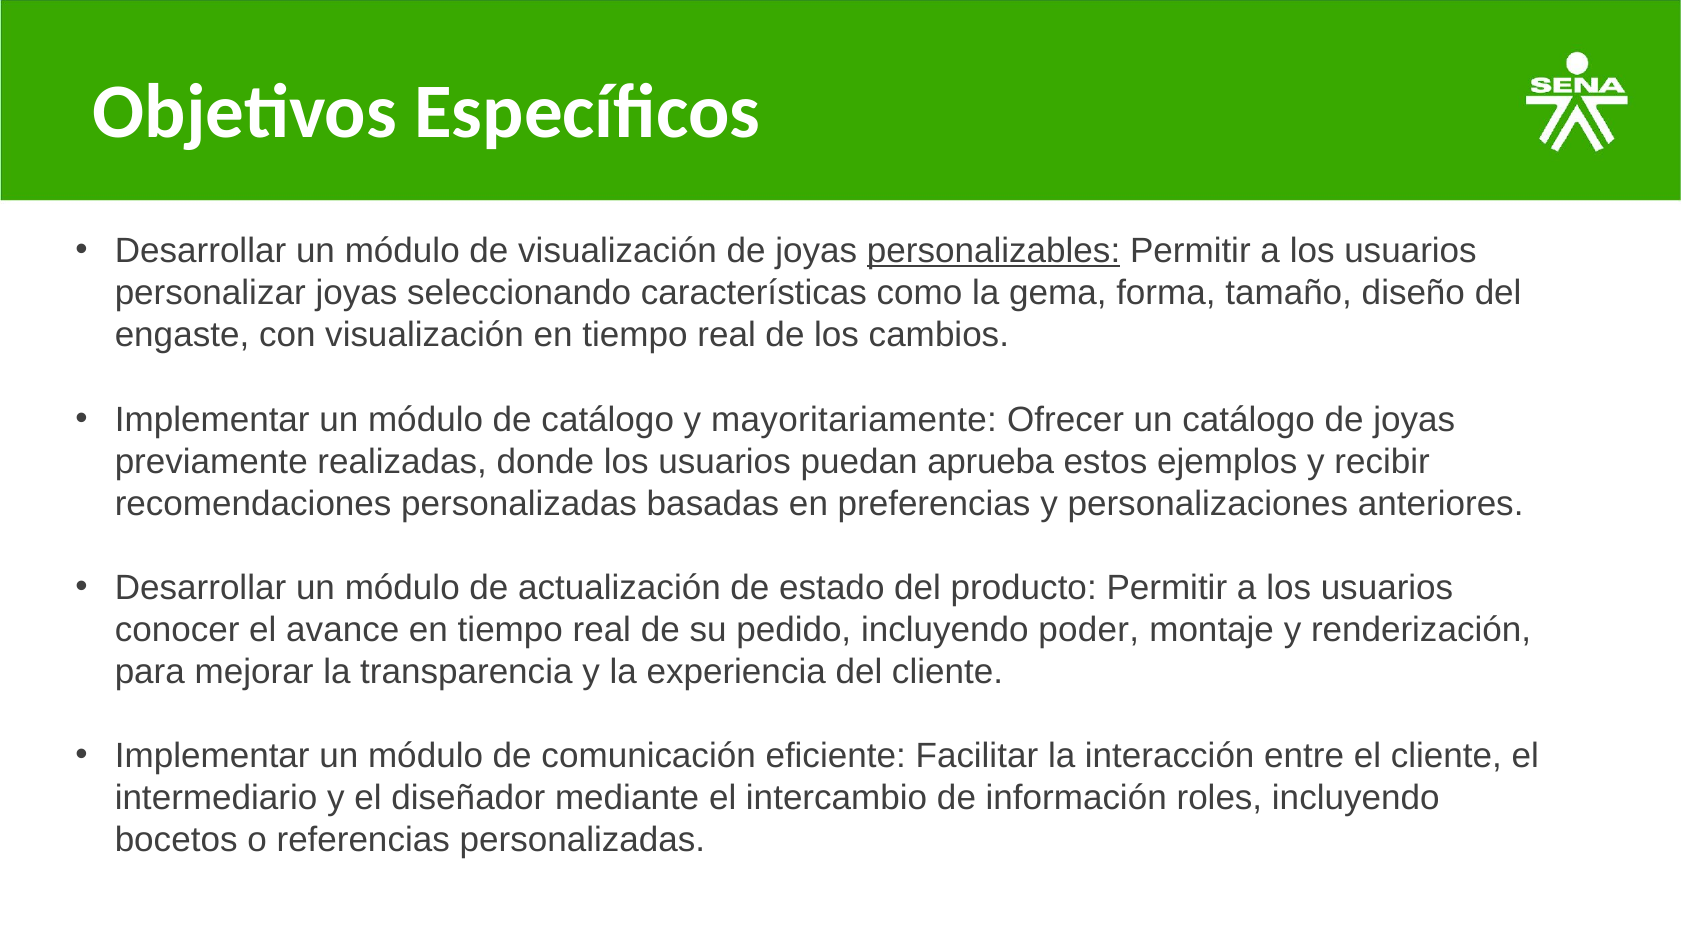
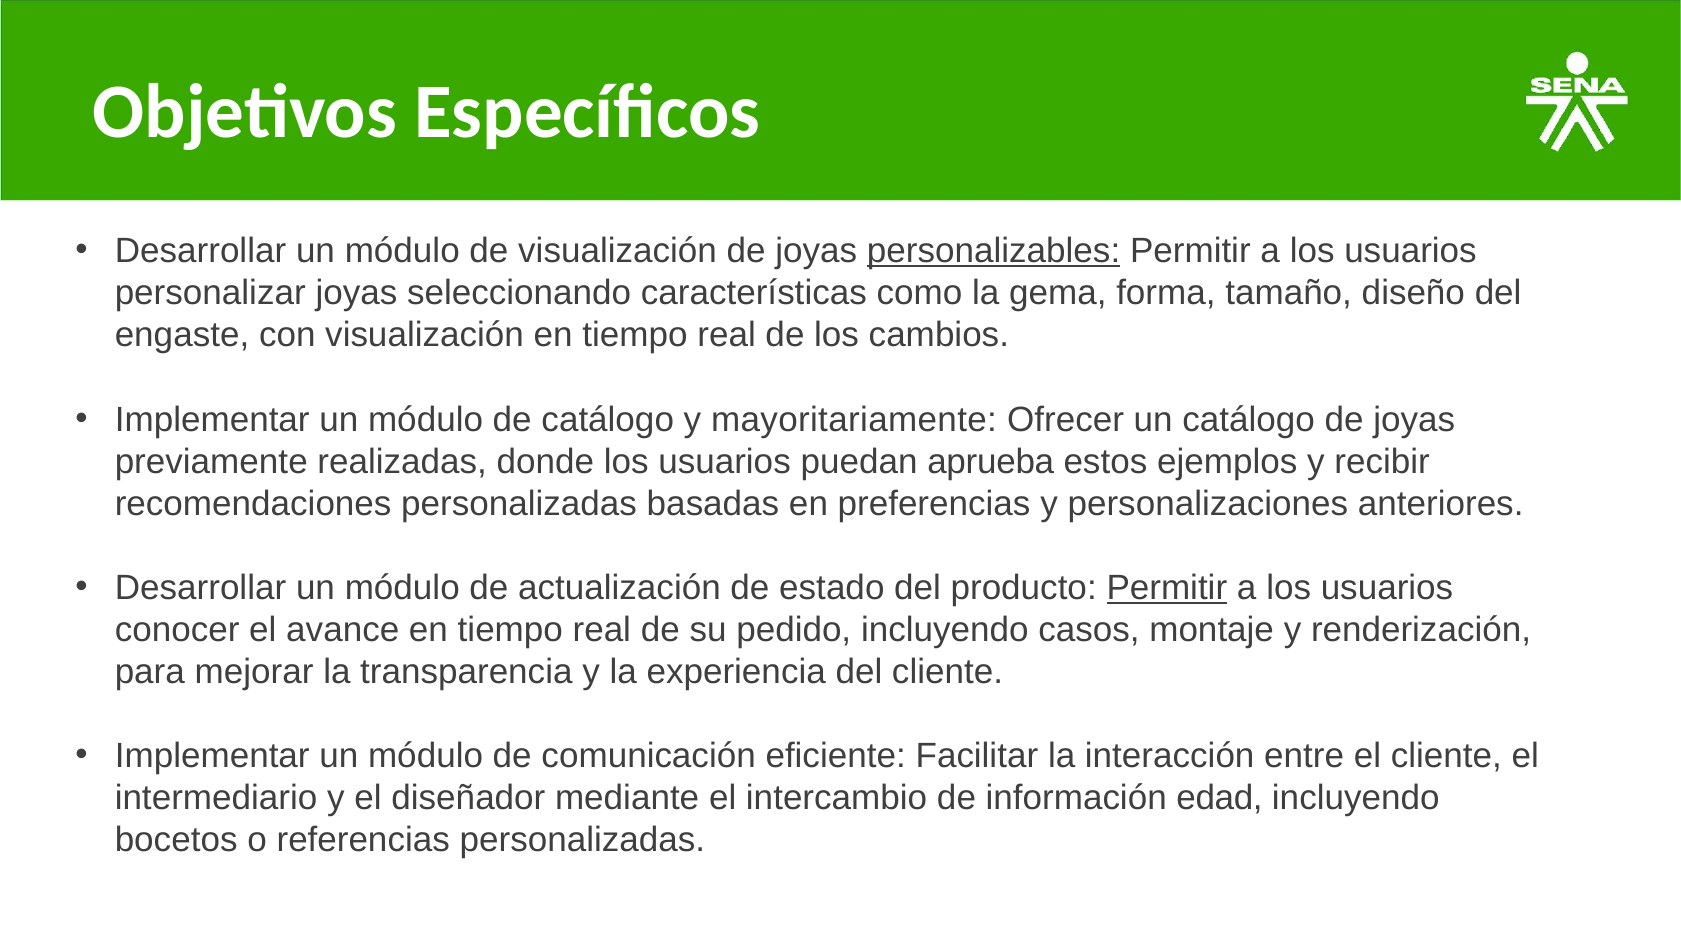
Permitir at (1167, 587) underline: none -> present
poder: poder -> casos
roles: roles -> edad
